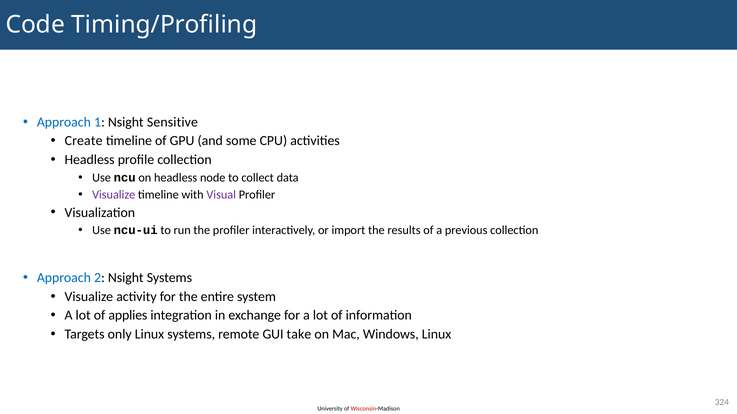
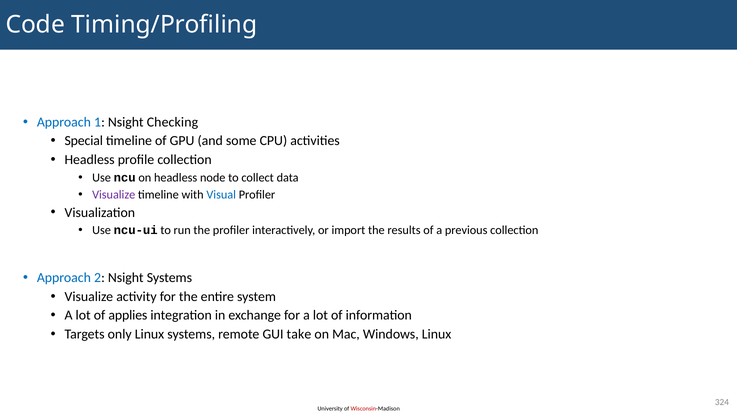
Sensitive: Sensitive -> Checking
Create: Create -> Special
Visual colour: purple -> blue
